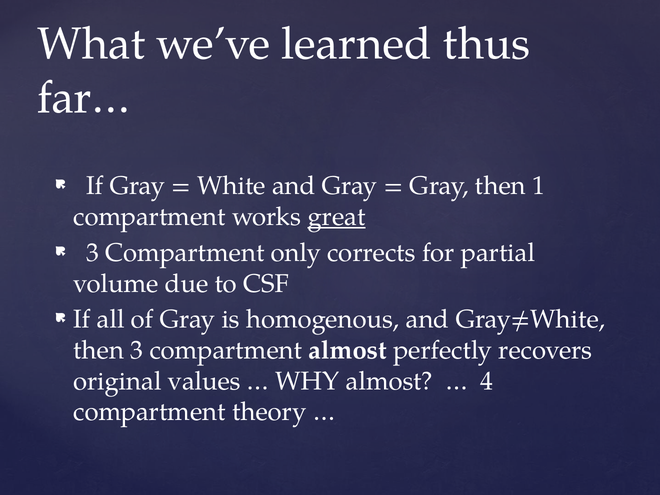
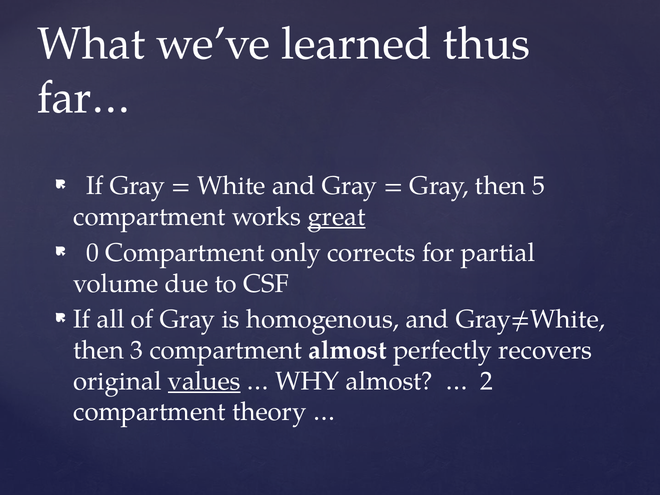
1: 1 -> 5
3 at (92, 253): 3 -> 0
values underline: none -> present
4: 4 -> 2
